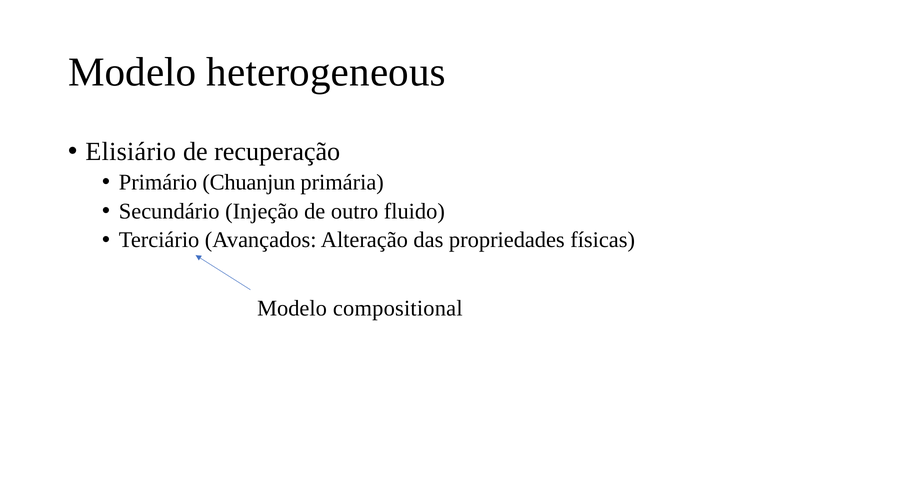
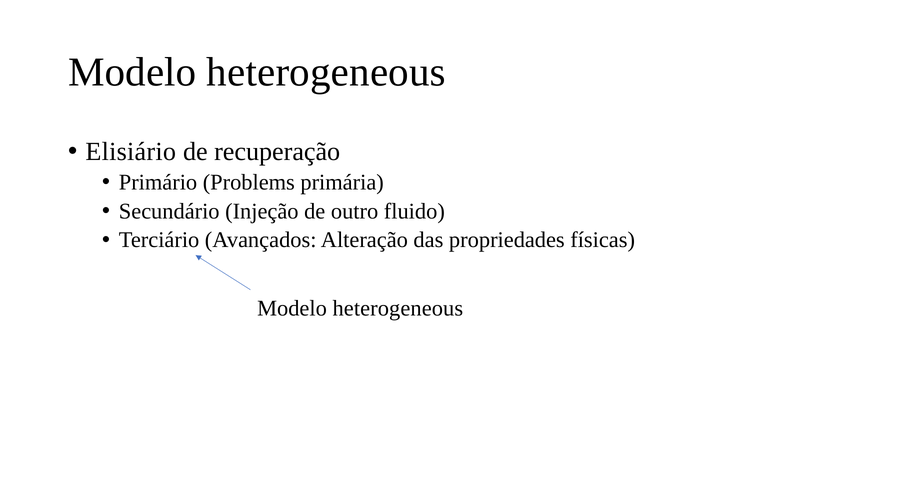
Chuanjun: Chuanjun -> Problems
compositional at (398, 308): compositional -> heterogeneous
